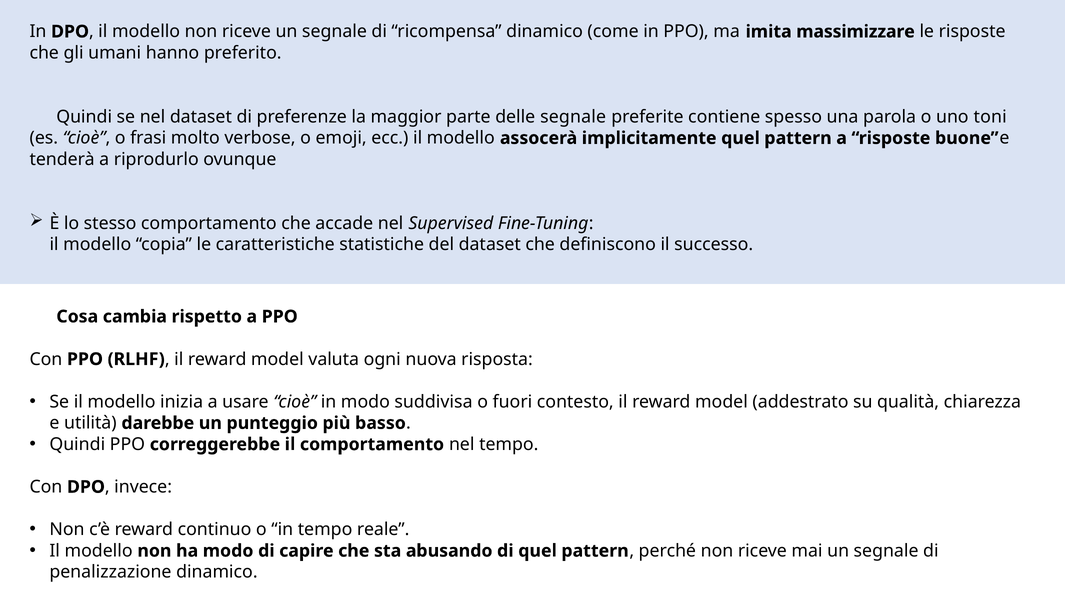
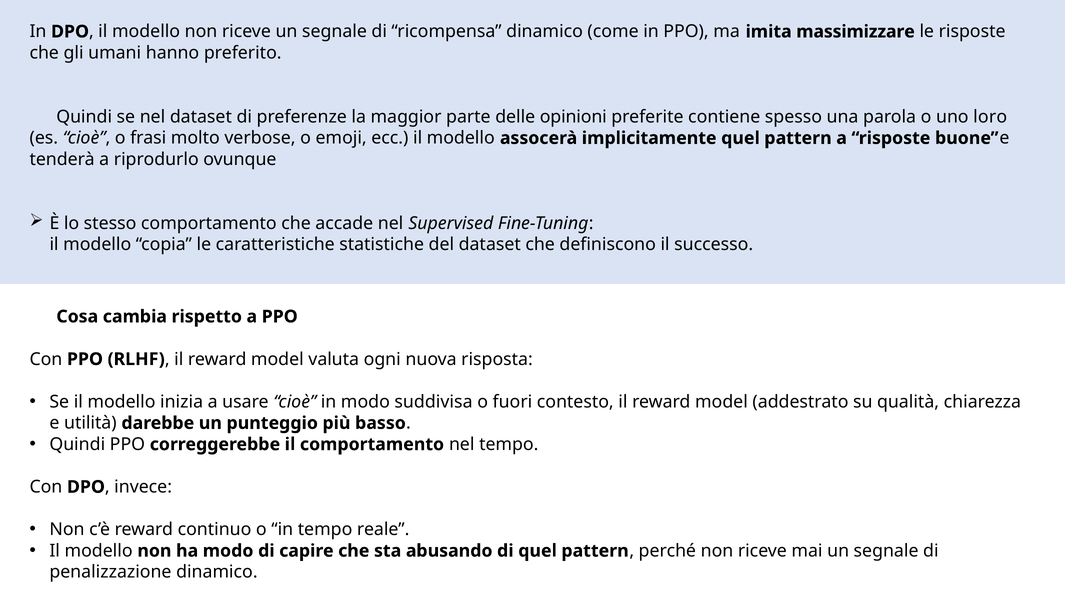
delle segnale: segnale -> opinioni
toni: toni -> loro
